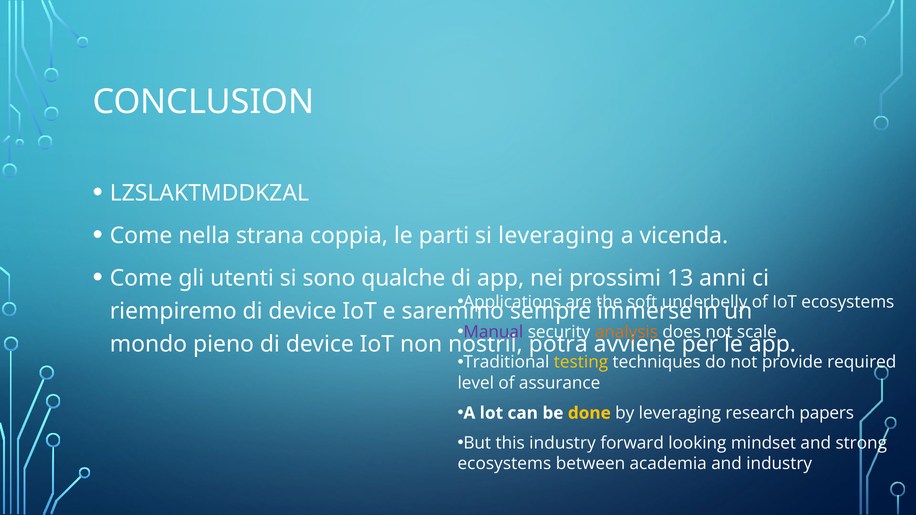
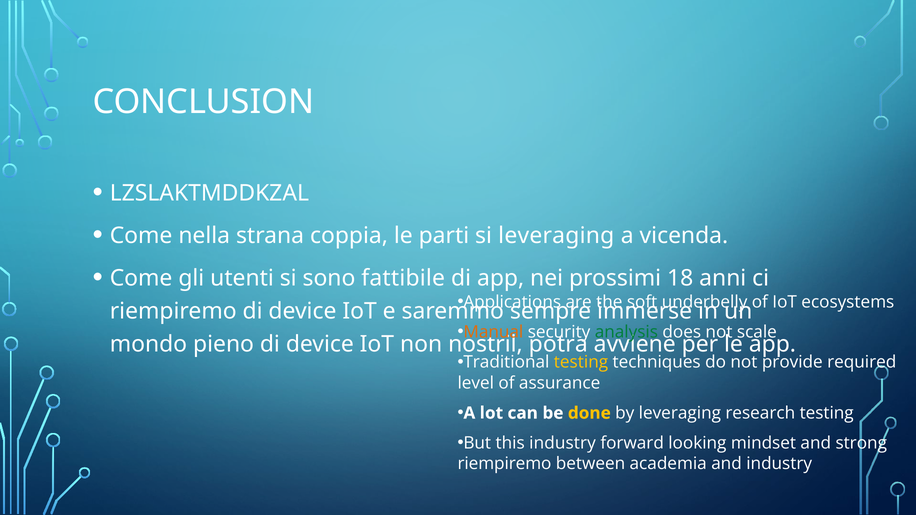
qualche: qualche -> fattibile
13: 13 -> 18
Manual colour: purple -> orange
analysis colour: orange -> green
research papers: papers -> testing
ecosystems at (504, 464): ecosystems -> riempiremo
